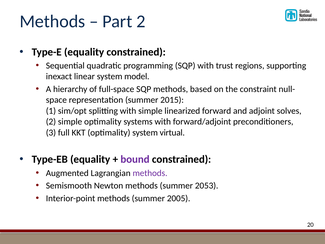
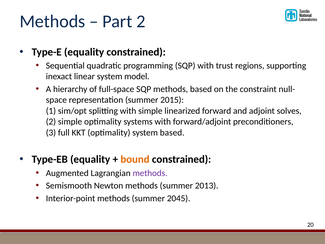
system virtual: virtual -> based
bound colour: purple -> orange
2053: 2053 -> 2013
2005: 2005 -> 2045
